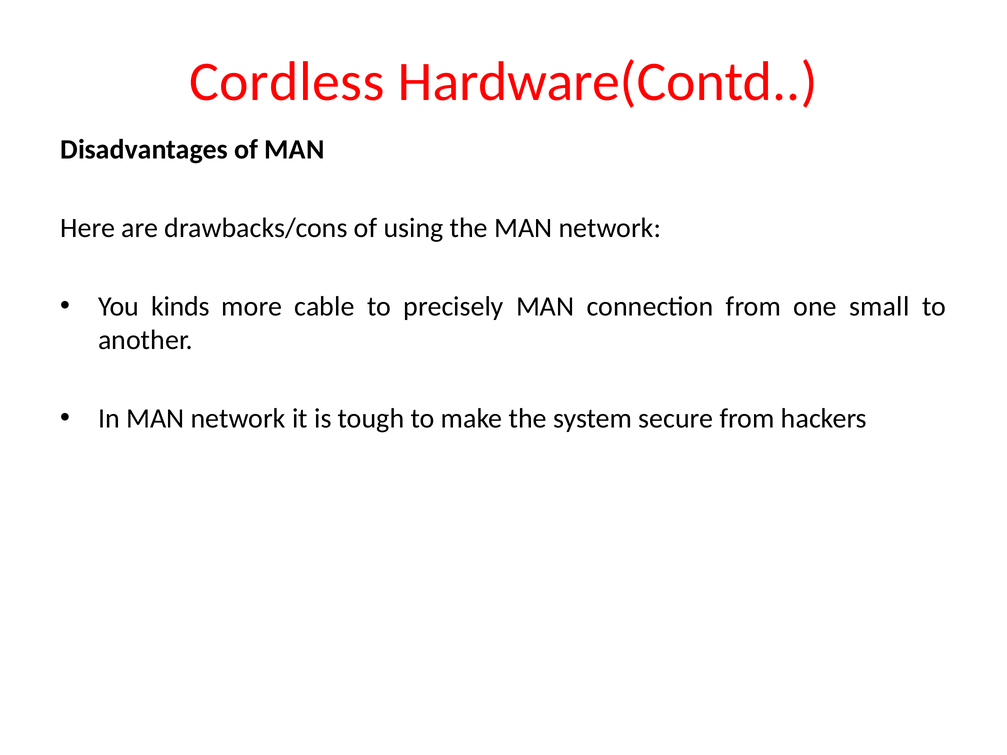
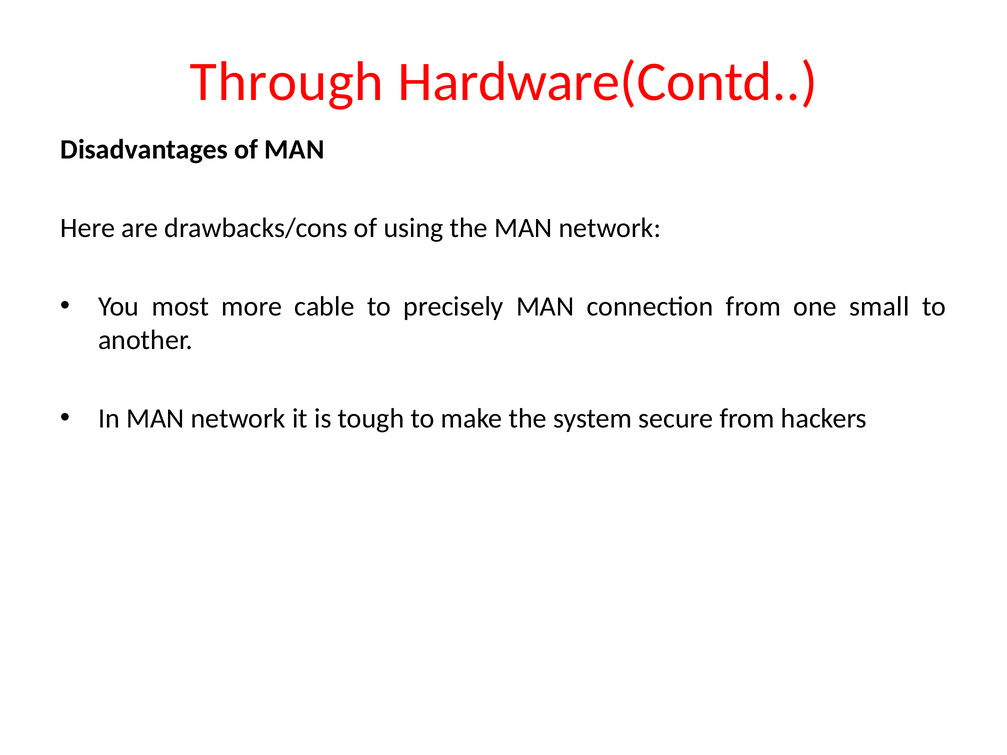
Cordless: Cordless -> Through
kinds: kinds -> most
